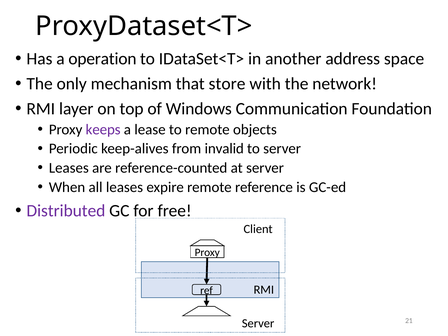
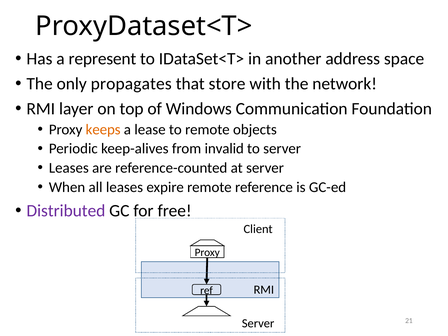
operation: operation -> represent
mechanism: mechanism -> propagates
keeps colour: purple -> orange
